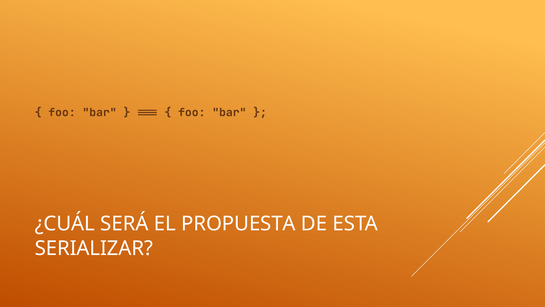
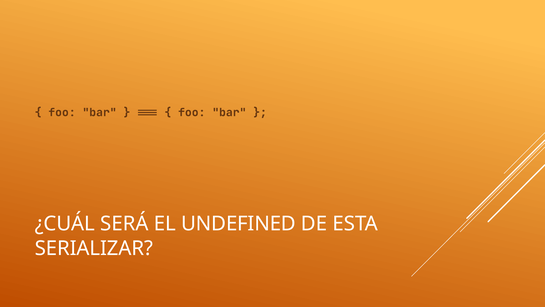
PROPUESTA: PROPUESTA -> UNDEFINED
